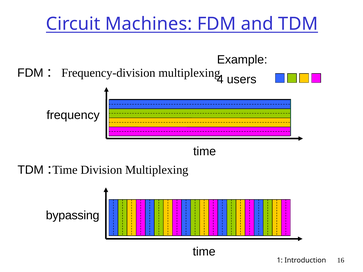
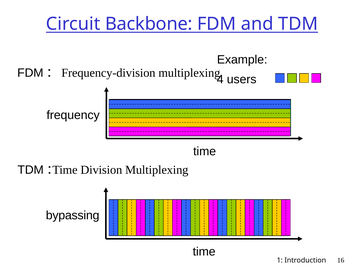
Machines: Machines -> Backbone
